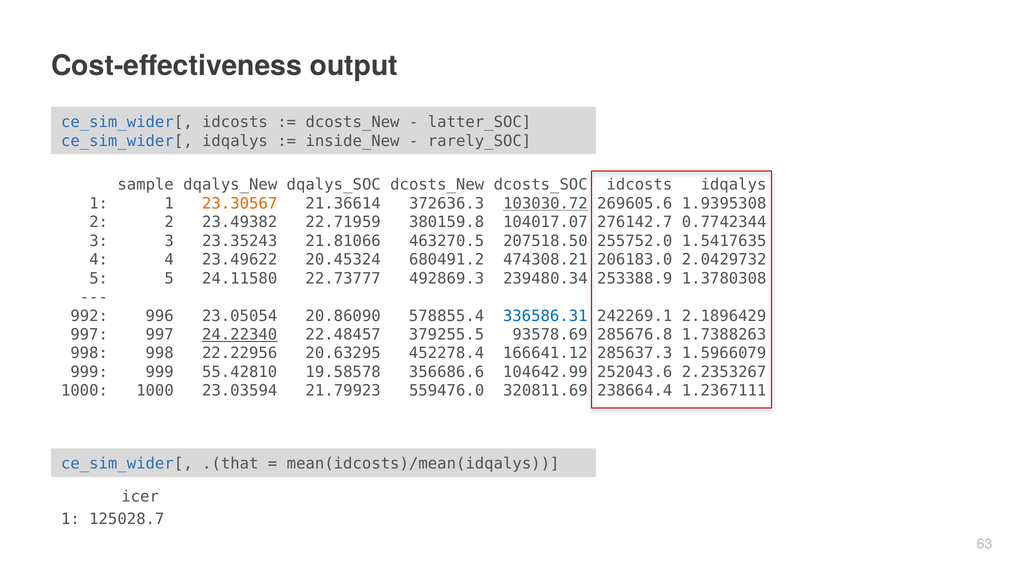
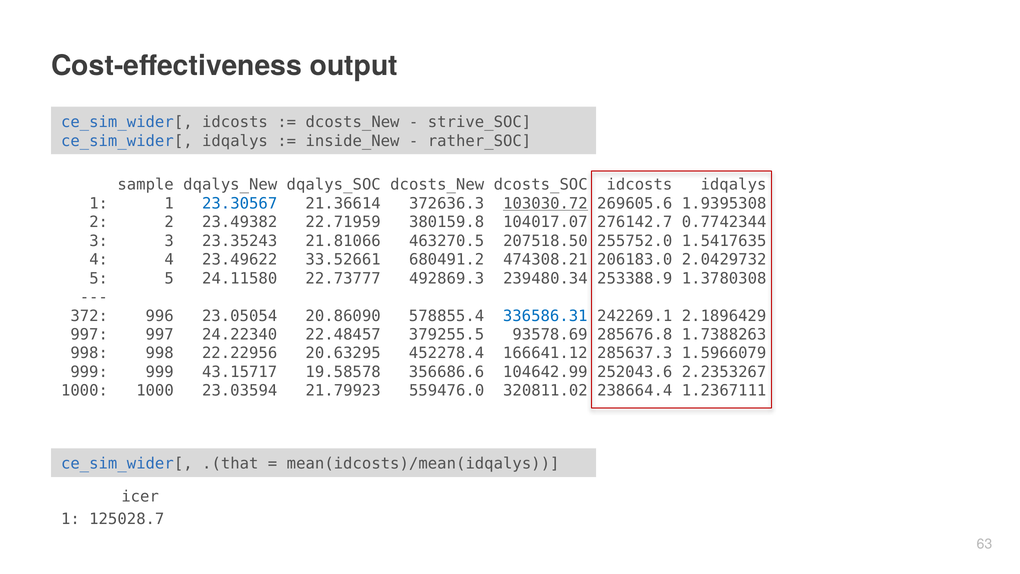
latter_SOC: latter_SOC -> strive_SOC
rarely_SOC: rarely_SOC -> rather_SOC
23.30567 colour: orange -> blue
20.45324: 20.45324 -> 33.52661
992: 992 -> 372
24.22340 underline: present -> none
55.42810: 55.42810 -> 43.15717
320811.69: 320811.69 -> 320811.02
